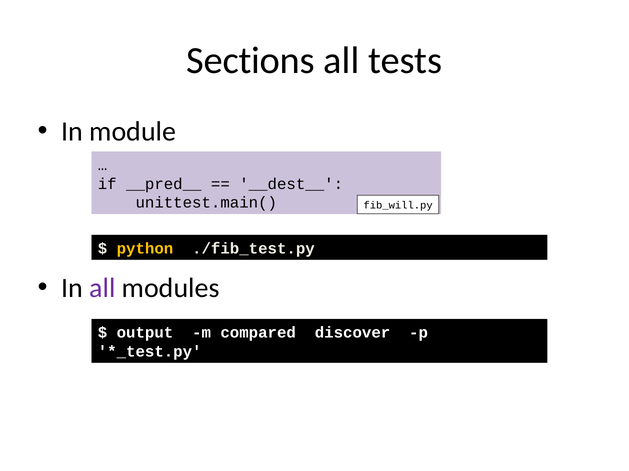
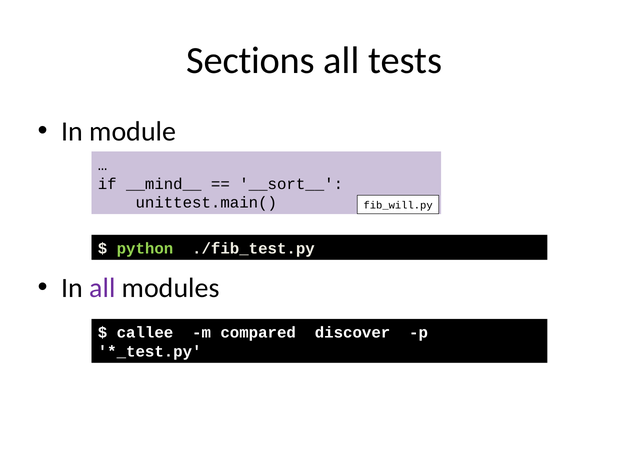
__pred__: __pred__ -> __mind__
__dest__: __dest__ -> __sort__
python colour: yellow -> light green
output: output -> callee
